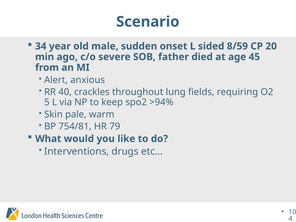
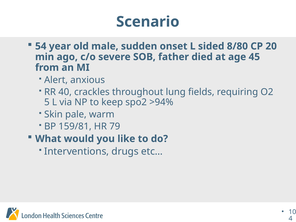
34: 34 -> 54
8/59: 8/59 -> 8/80
754/81: 754/81 -> 159/81
